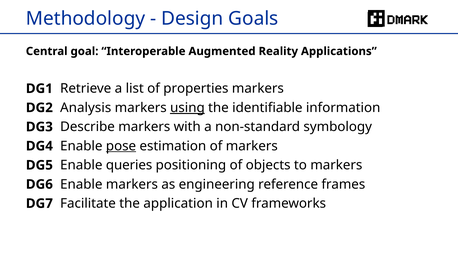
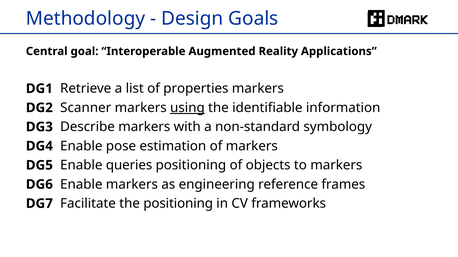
Analysis: Analysis -> Scanner
pose underline: present -> none
the application: application -> positioning
